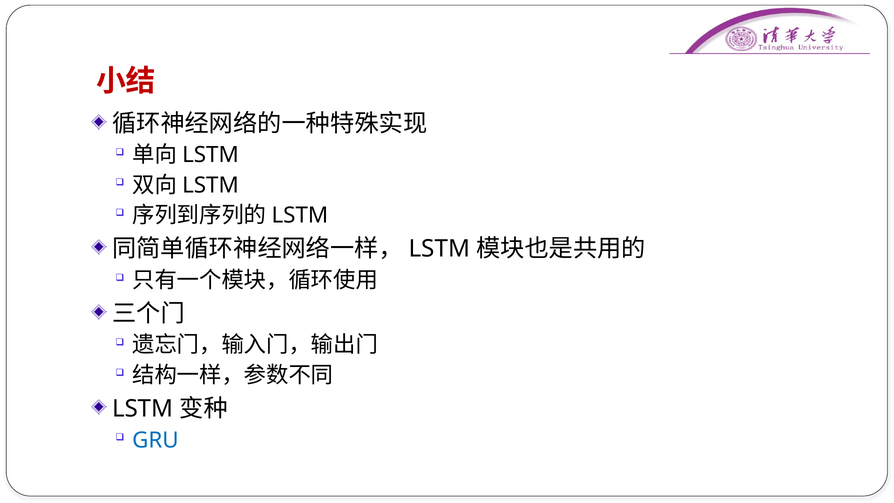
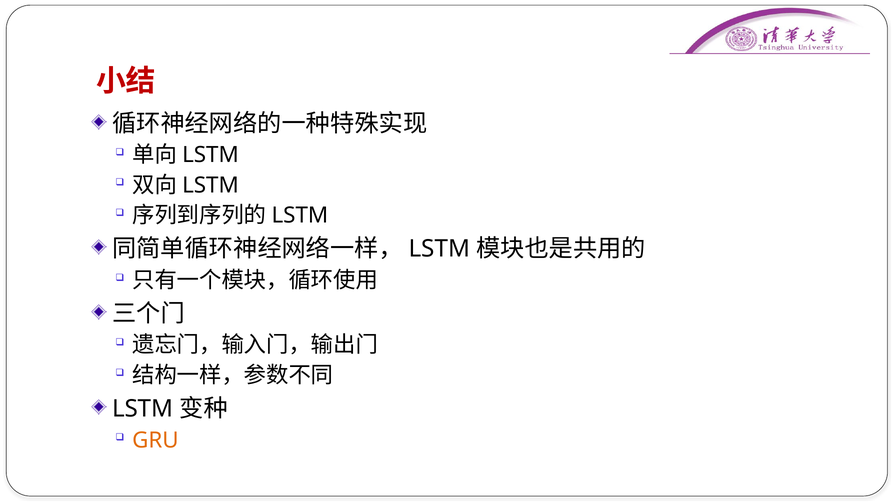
GRU colour: blue -> orange
